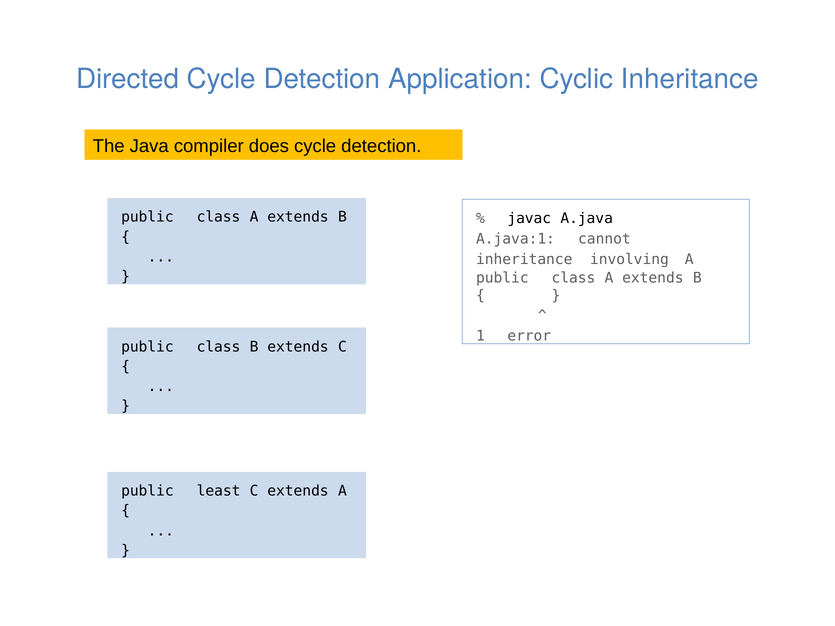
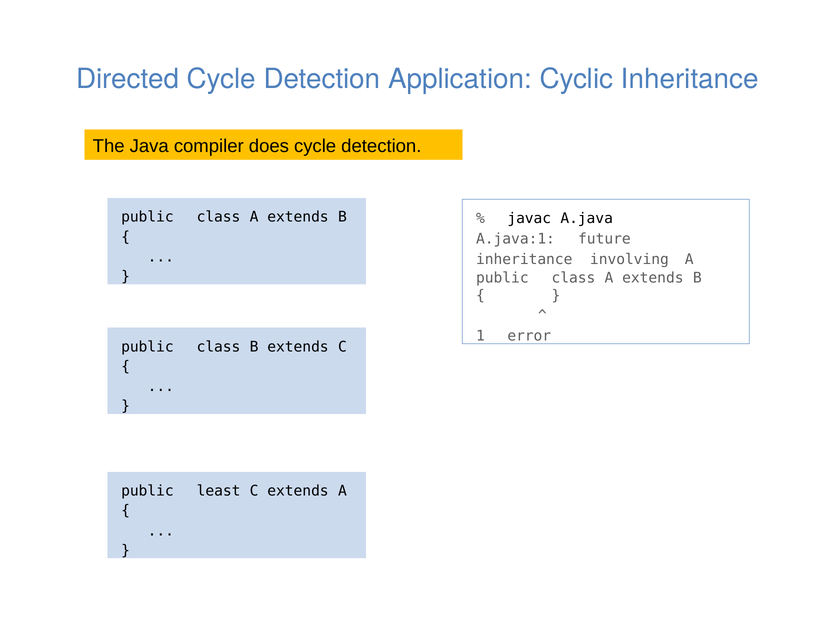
cannot: cannot -> future
